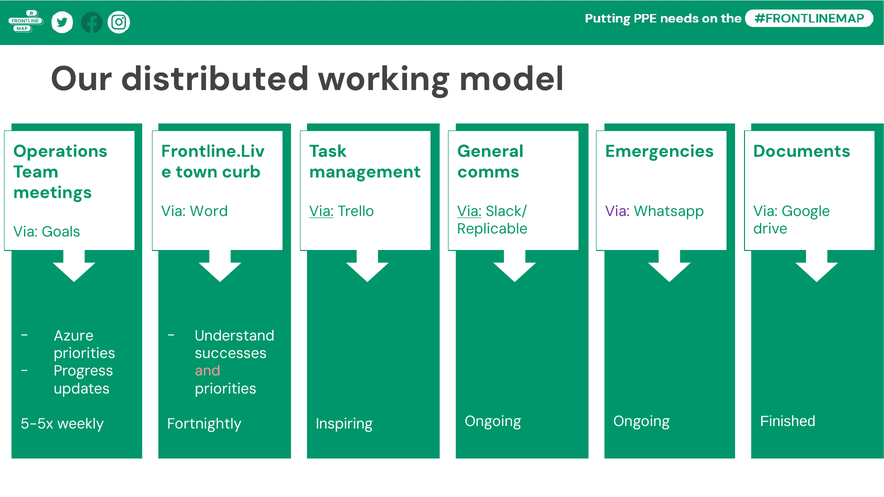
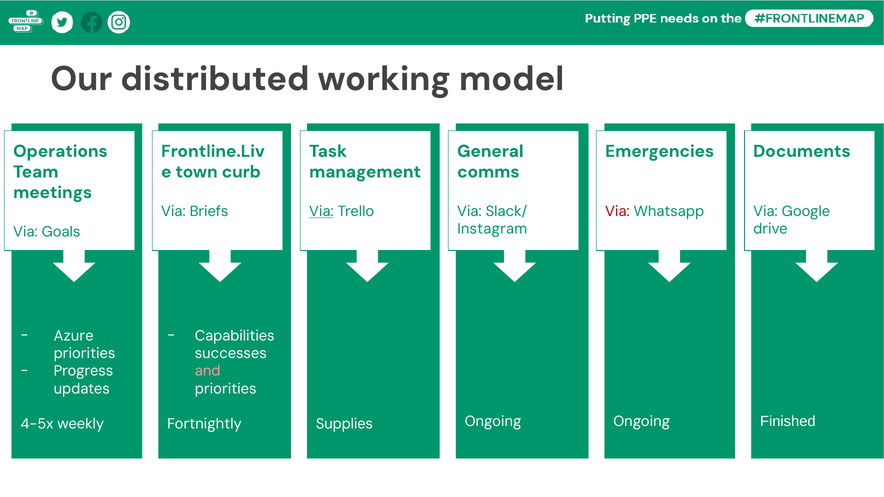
Word: Word -> Briefs
Via at (469, 211) underline: present -> none
Via at (617, 211) colour: purple -> red
Replicable: Replicable -> Instagram
Understand: Understand -> Capabilities
5-5x: 5-5x -> 4-5x
Inspiring: Inspiring -> Supplies
